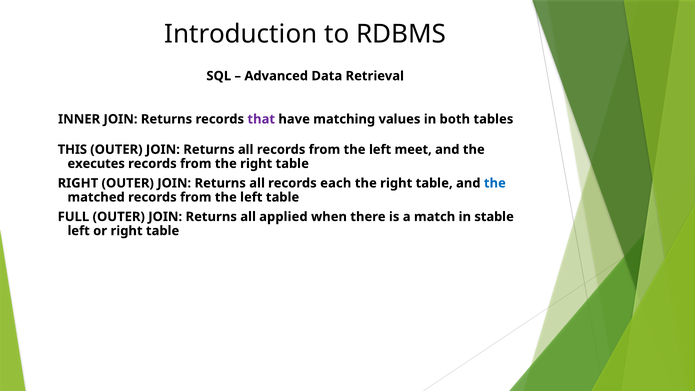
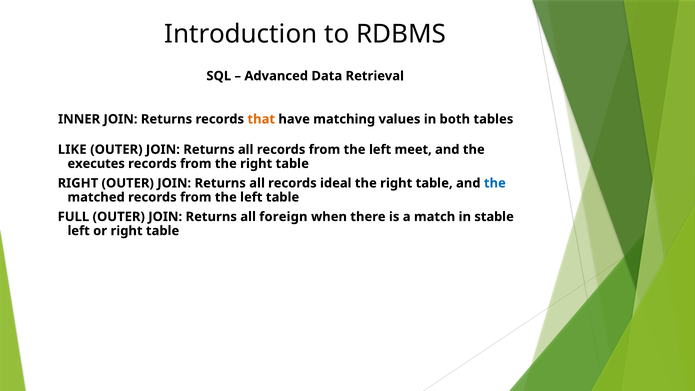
that colour: purple -> orange
THIS: THIS -> LIKE
each: each -> ideal
applied: applied -> foreign
